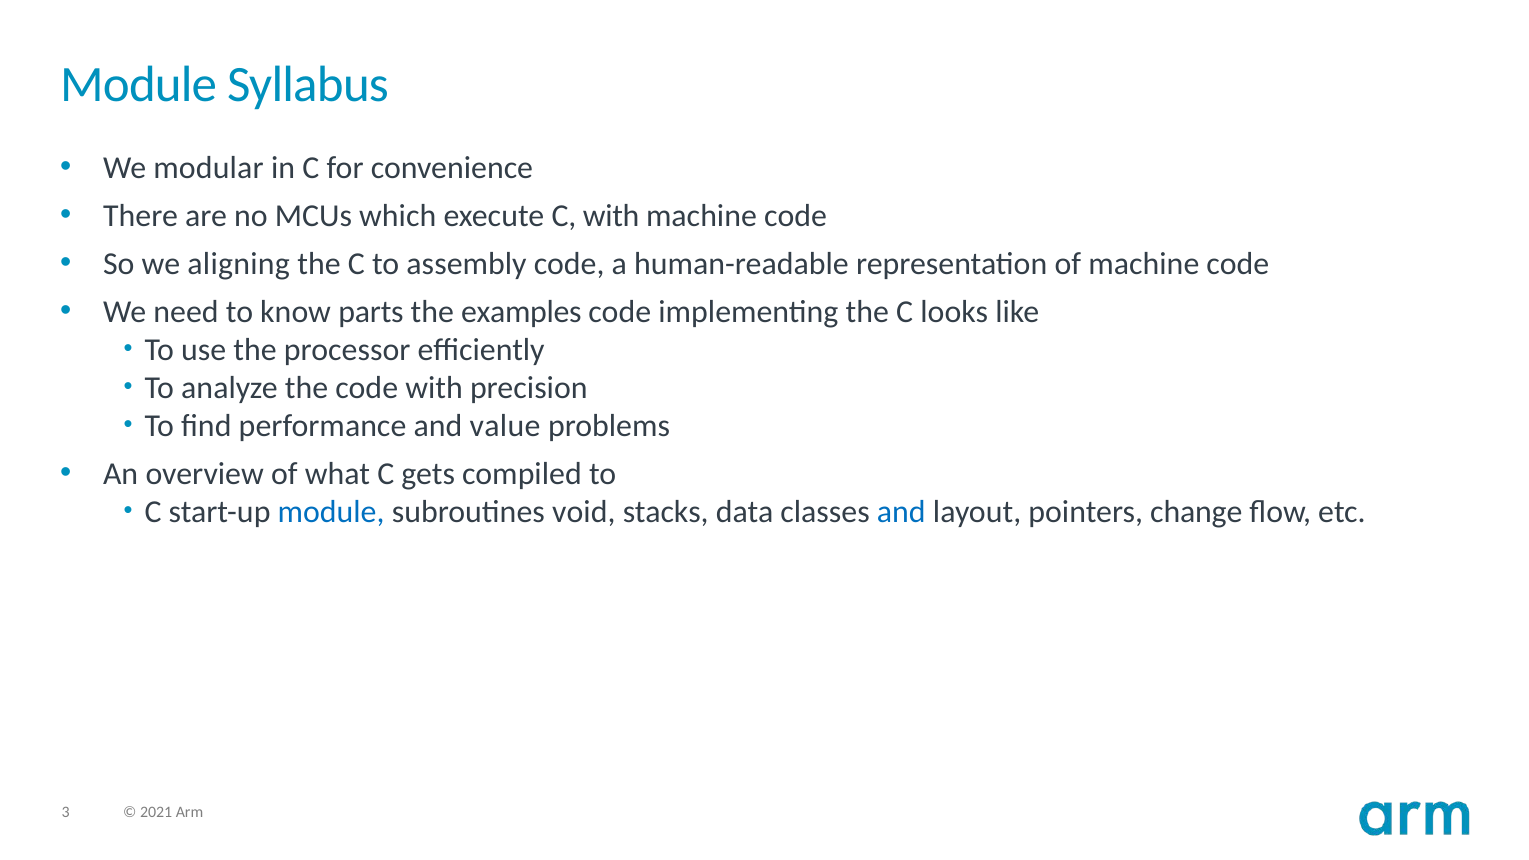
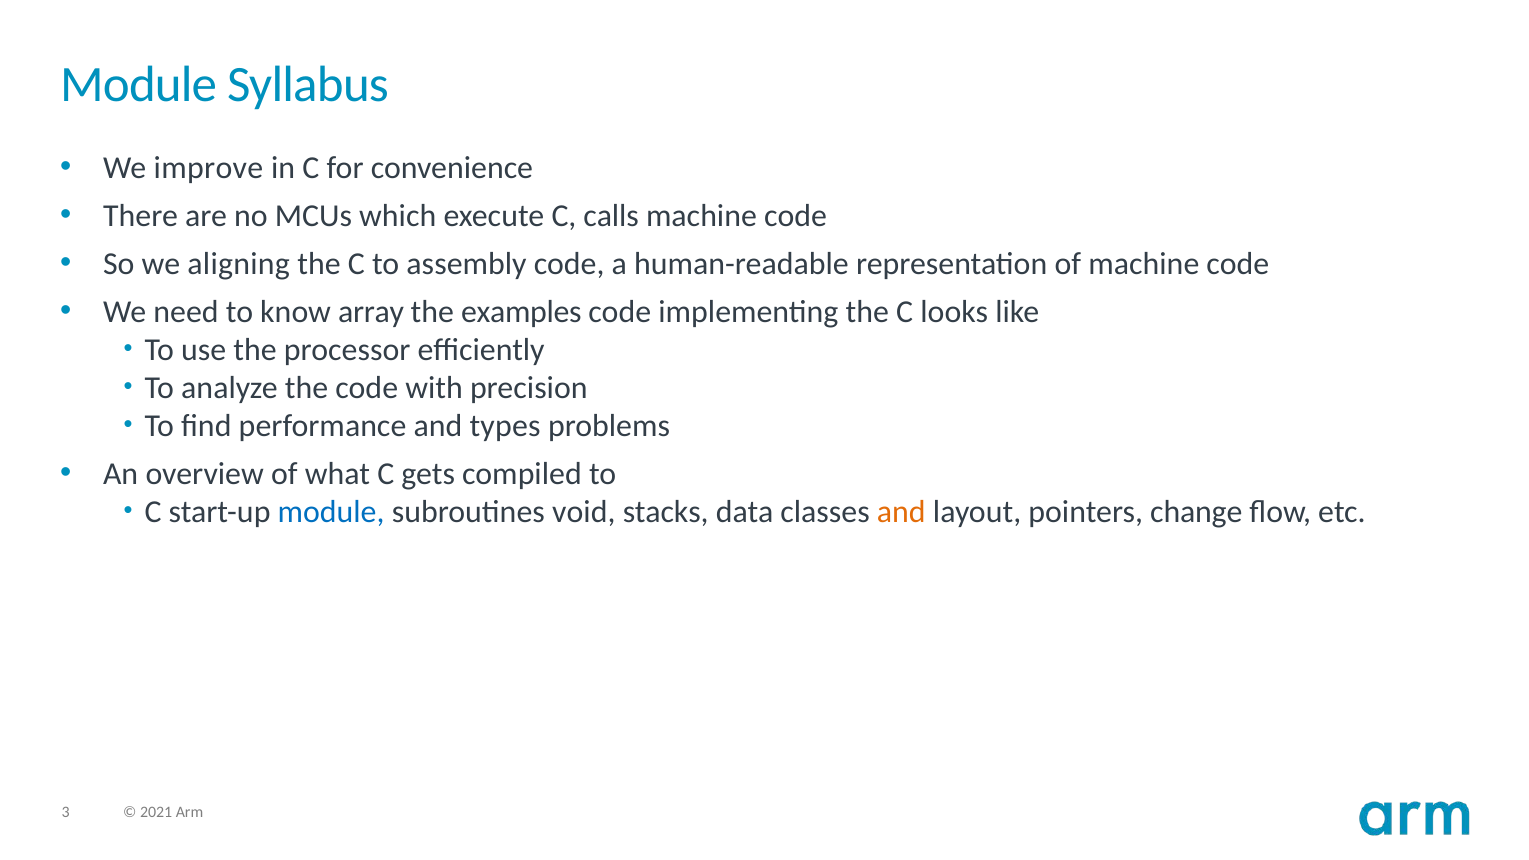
modular: modular -> improve
C with: with -> calls
parts: parts -> array
value: value -> types
and at (901, 512) colour: blue -> orange
